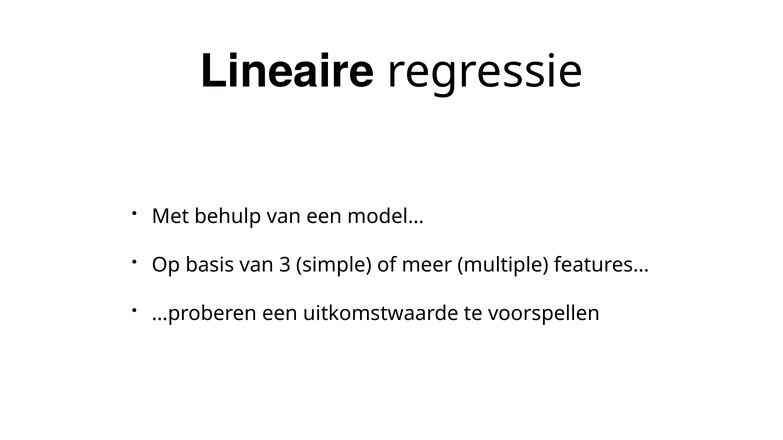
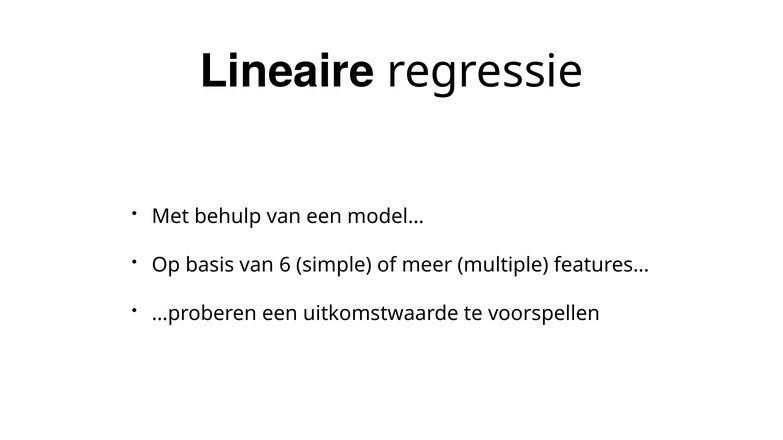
3: 3 -> 6
